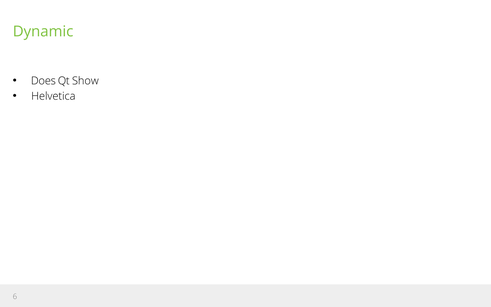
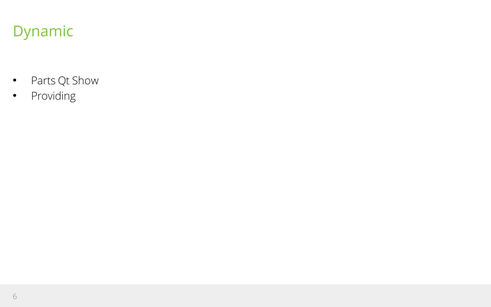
Does: Does -> Parts
Helvetica: Helvetica -> Providing
